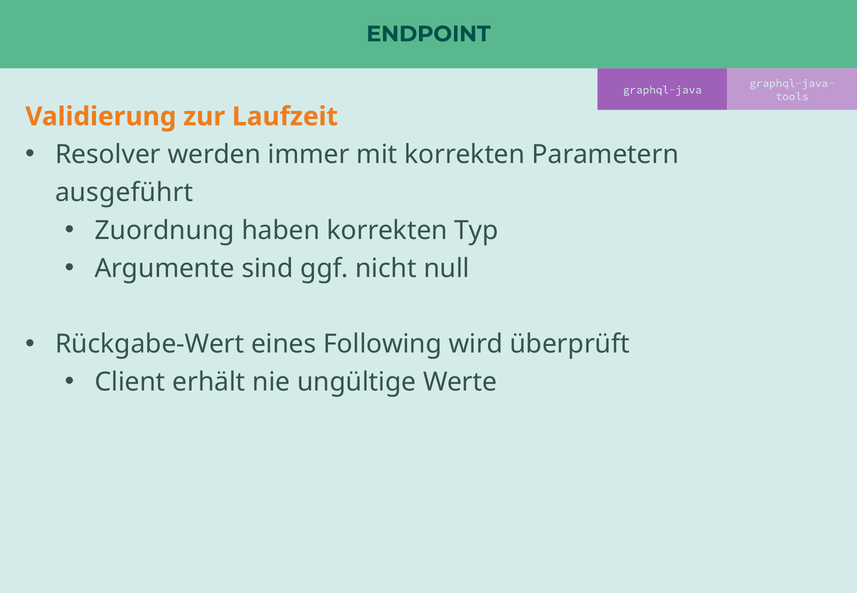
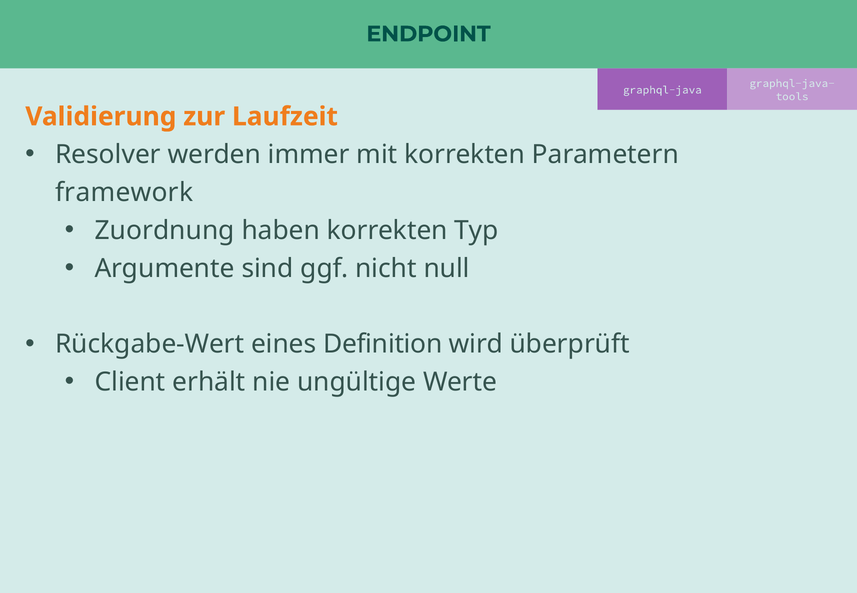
ausgeführt: ausgeführt -> framework
Following: Following -> Definition
